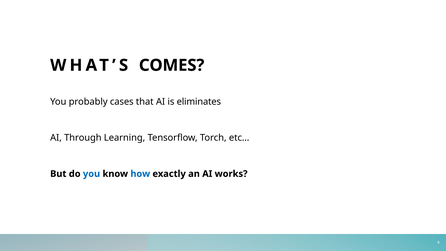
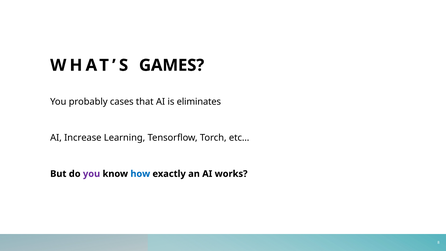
COMES: COMES -> GAMES
Through: Through -> Increase
you at (92, 174) colour: blue -> purple
